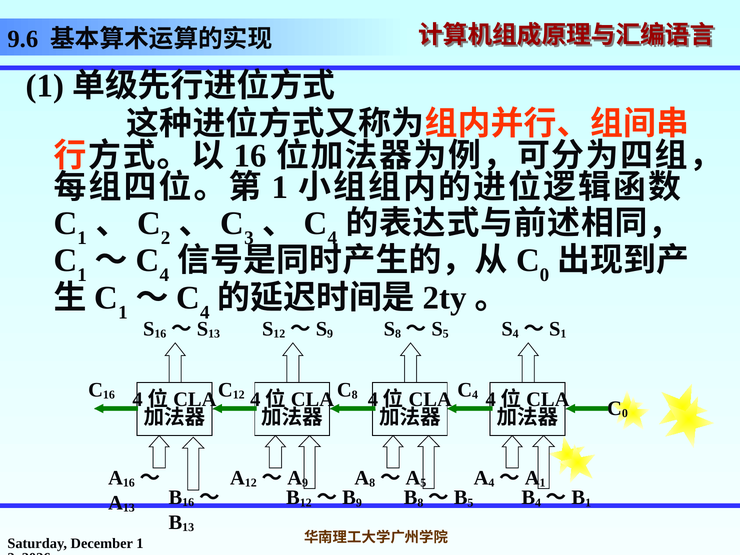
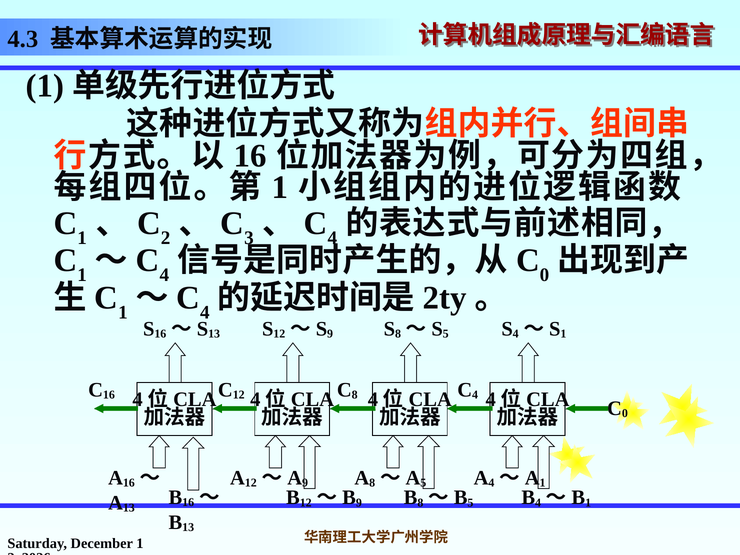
9.6: 9.6 -> 4.3
